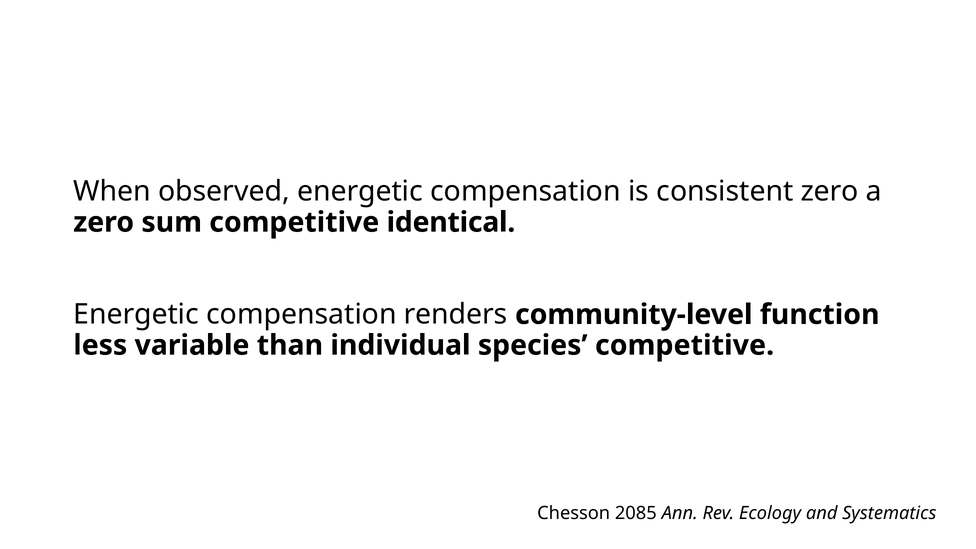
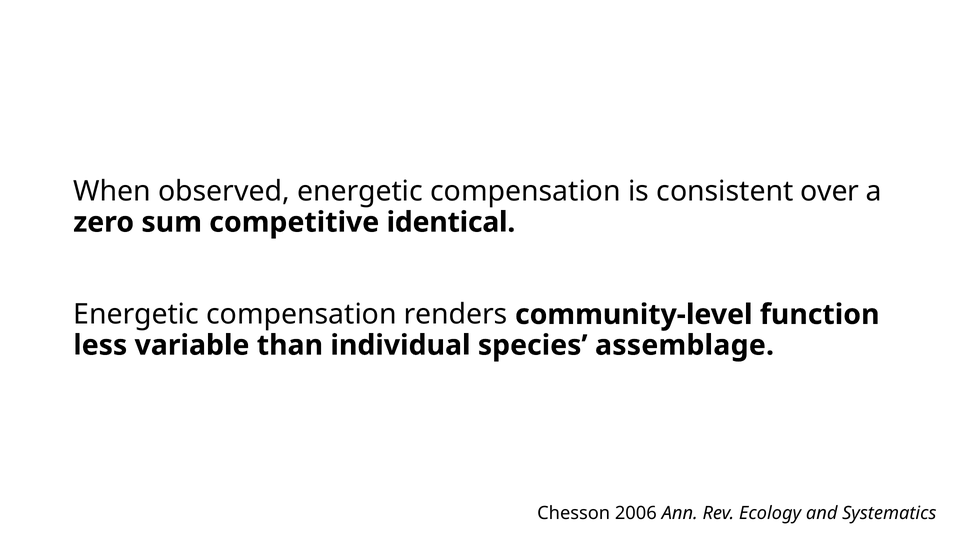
consistent zero: zero -> over
species competitive: competitive -> assemblage
2085: 2085 -> 2006
